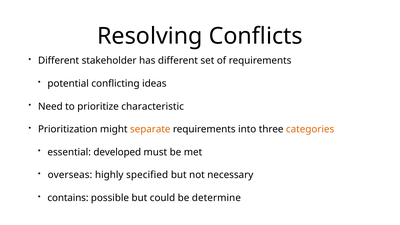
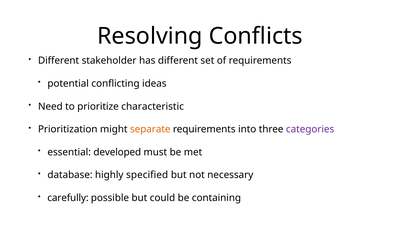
categories colour: orange -> purple
overseas: overseas -> database
contains: contains -> carefully
determine: determine -> containing
